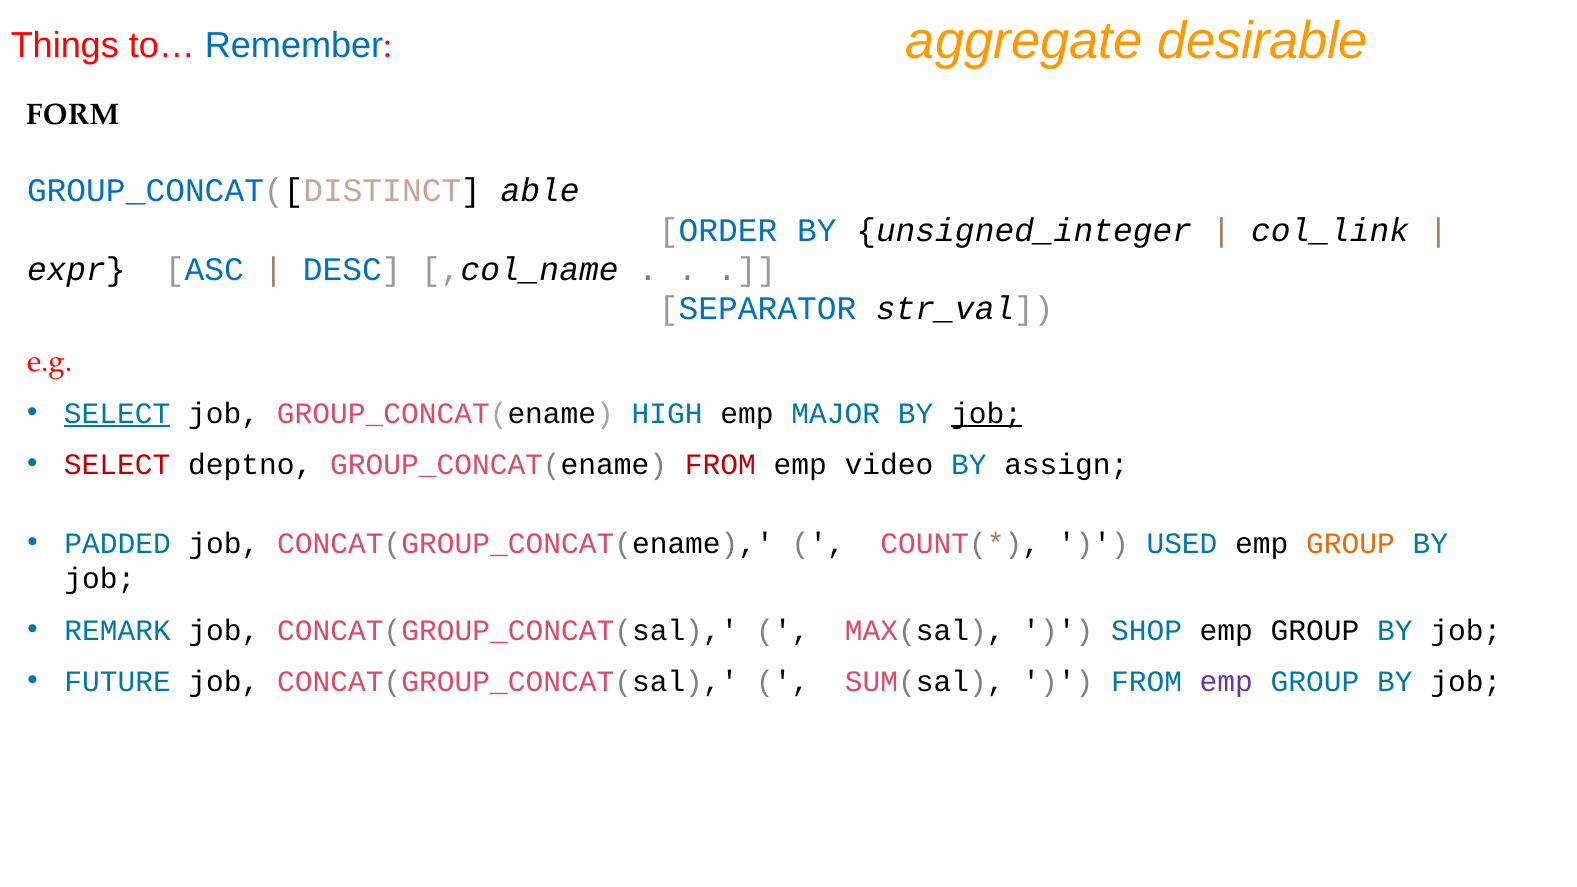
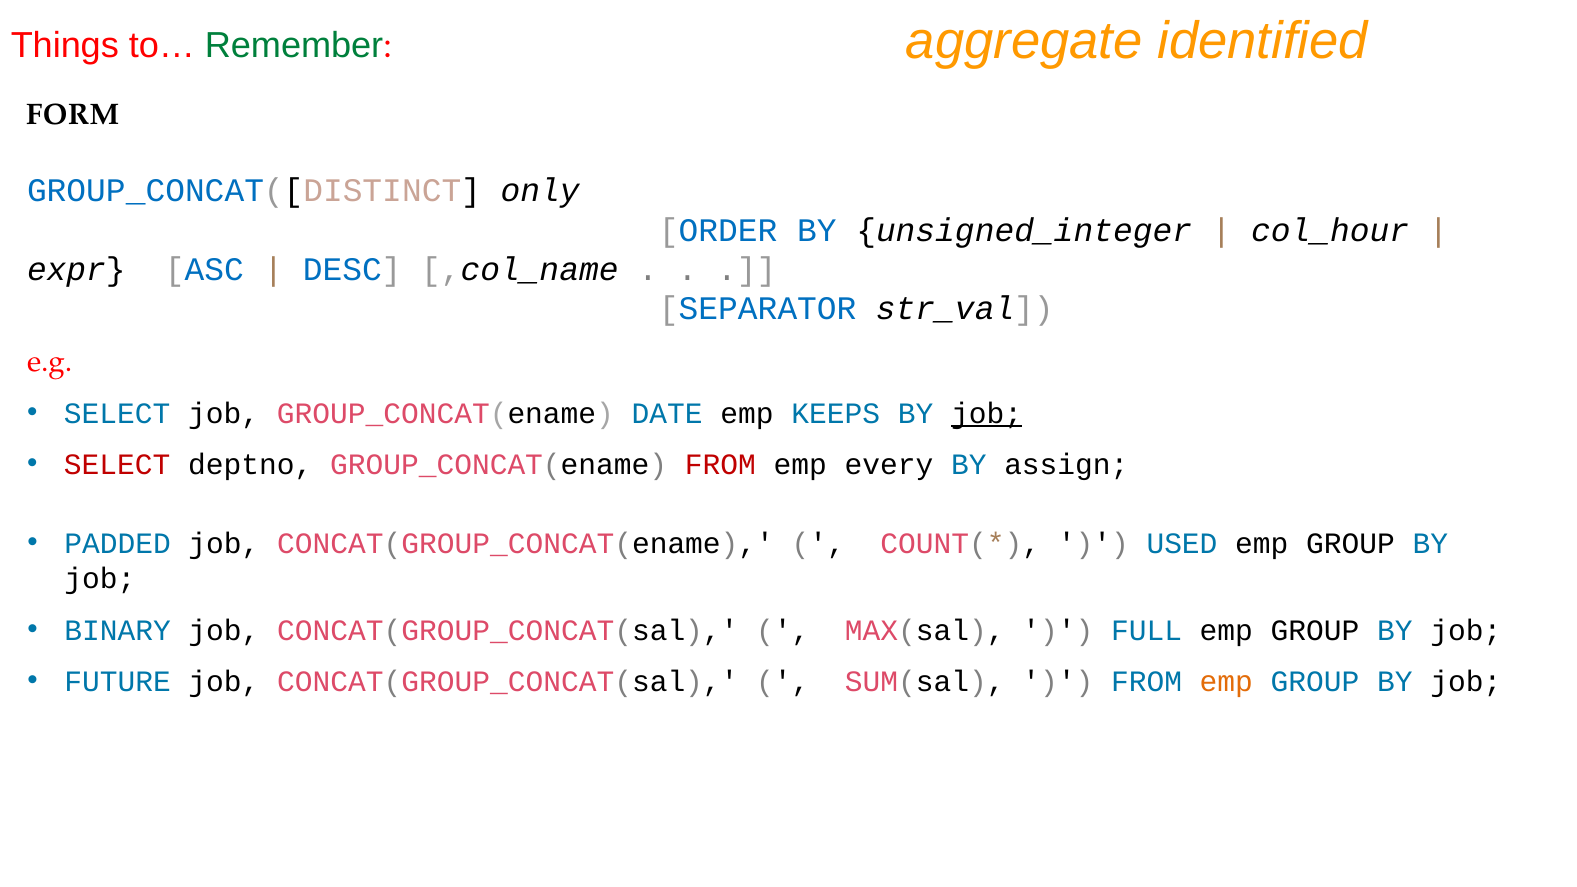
desirable: desirable -> identified
Remember colour: blue -> green
able: able -> only
col_link: col_link -> col_hour
SELECT at (117, 413) underline: present -> none
HIGH: HIGH -> DATE
MAJOR: MAJOR -> KEEPS
video: video -> every
GROUP at (1351, 544) colour: orange -> black
REMARK: REMARK -> BINARY
SHOP: SHOP -> FULL
emp at (1226, 682) colour: purple -> orange
